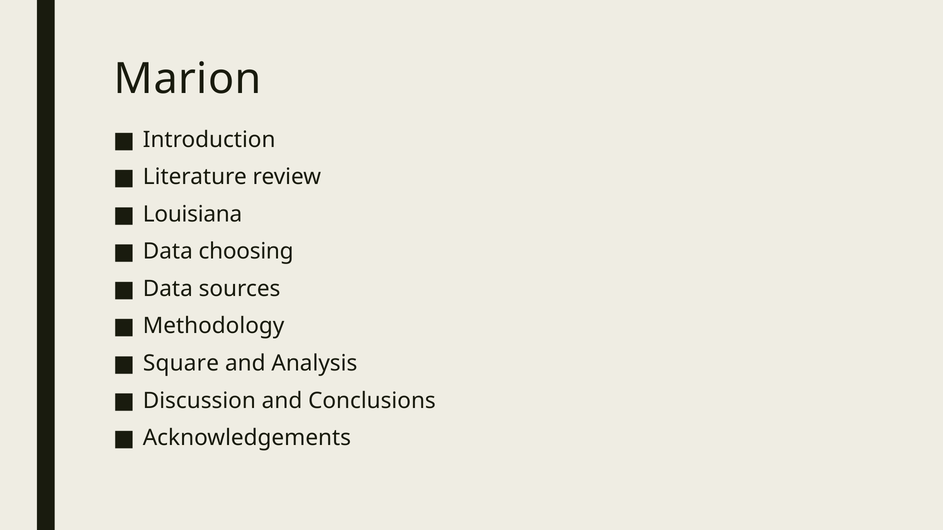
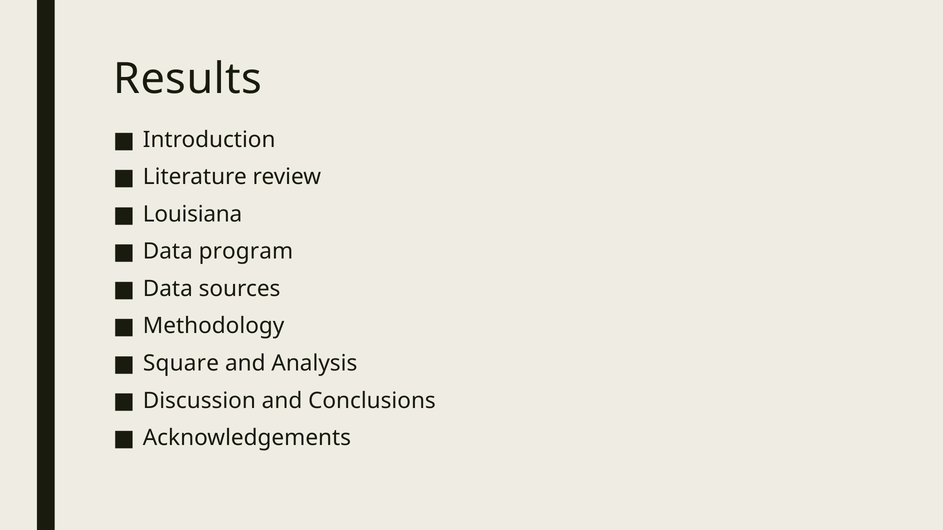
Marion: Marion -> Results
choosing: choosing -> program
